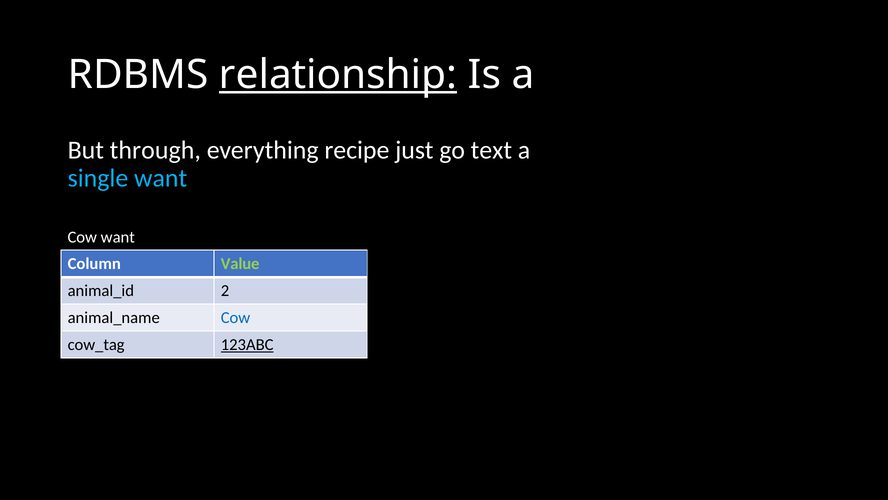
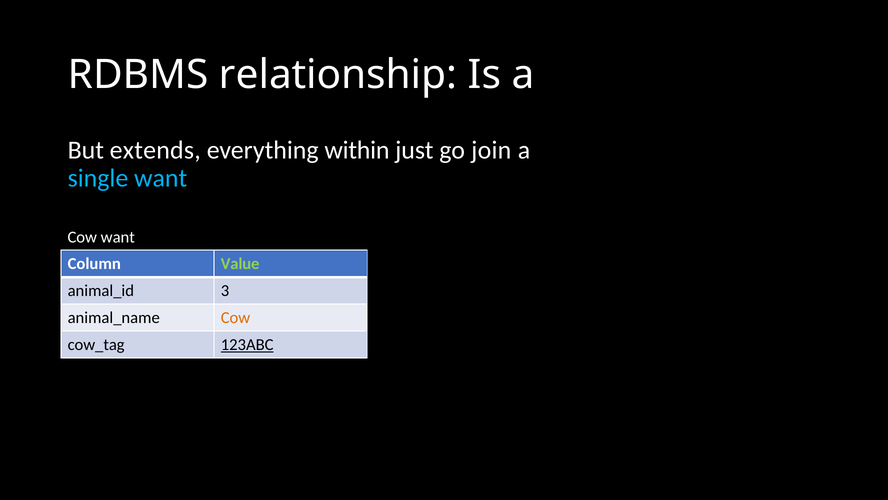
relationship underline: present -> none
through: through -> extends
recipe: recipe -> within
text: text -> join
2: 2 -> 3
Cow at (236, 317) colour: blue -> orange
